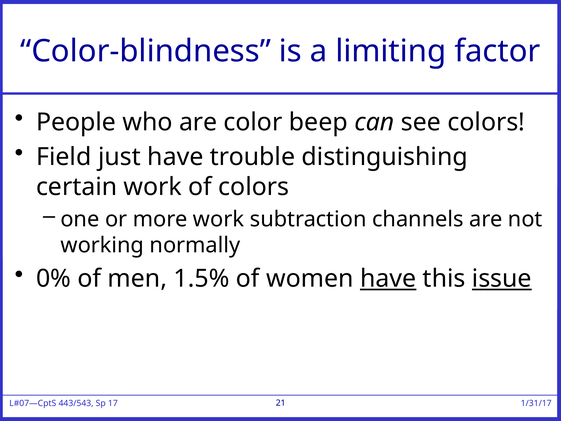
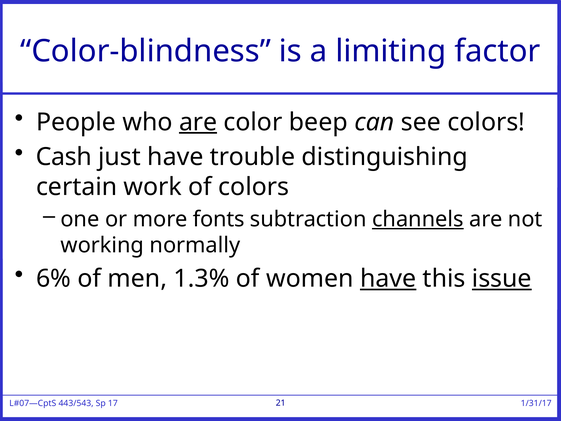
are at (198, 122) underline: none -> present
Field: Field -> Cash
more work: work -> fonts
channels underline: none -> present
0%: 0% -> 6%
1.5%: 1.5% -> 1.3%
